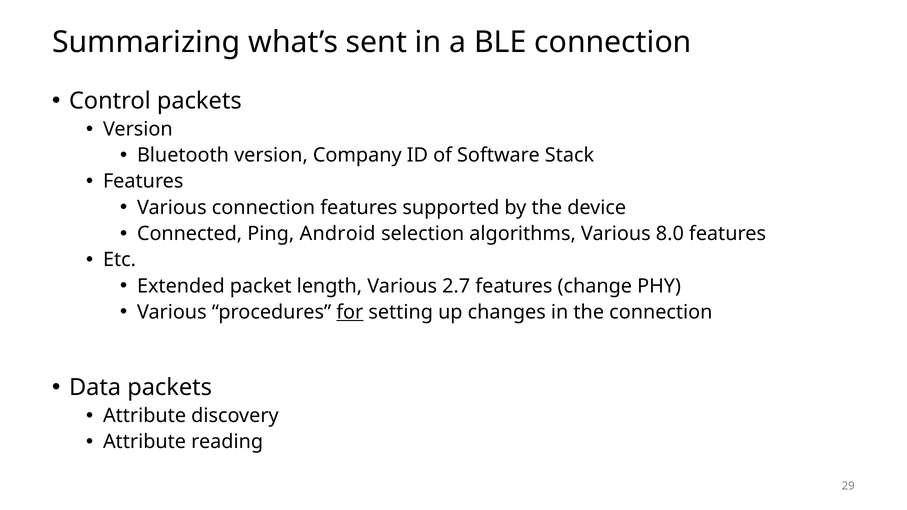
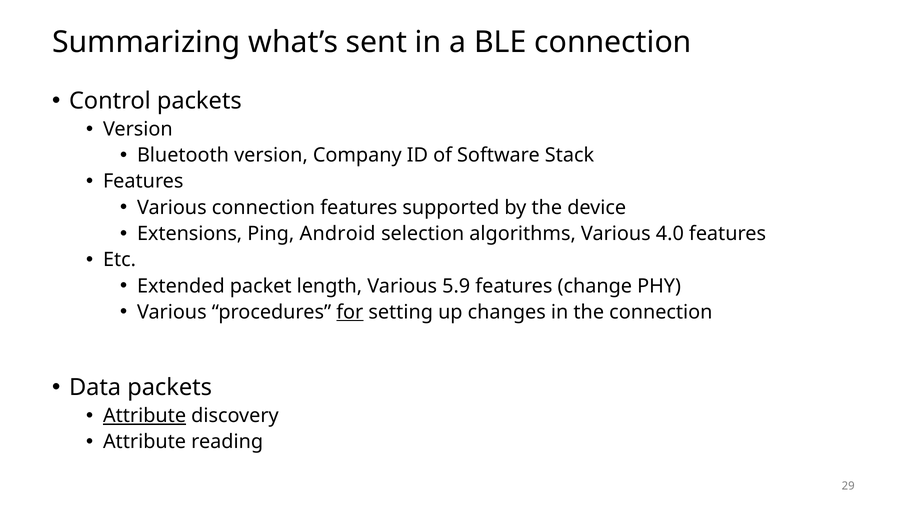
Connected: Connected -> Extensions
8.0: 8.0 -> 4.0
2.7: 2.7 -> 5.9
Attribute at (145, 416) underline: none -> present
